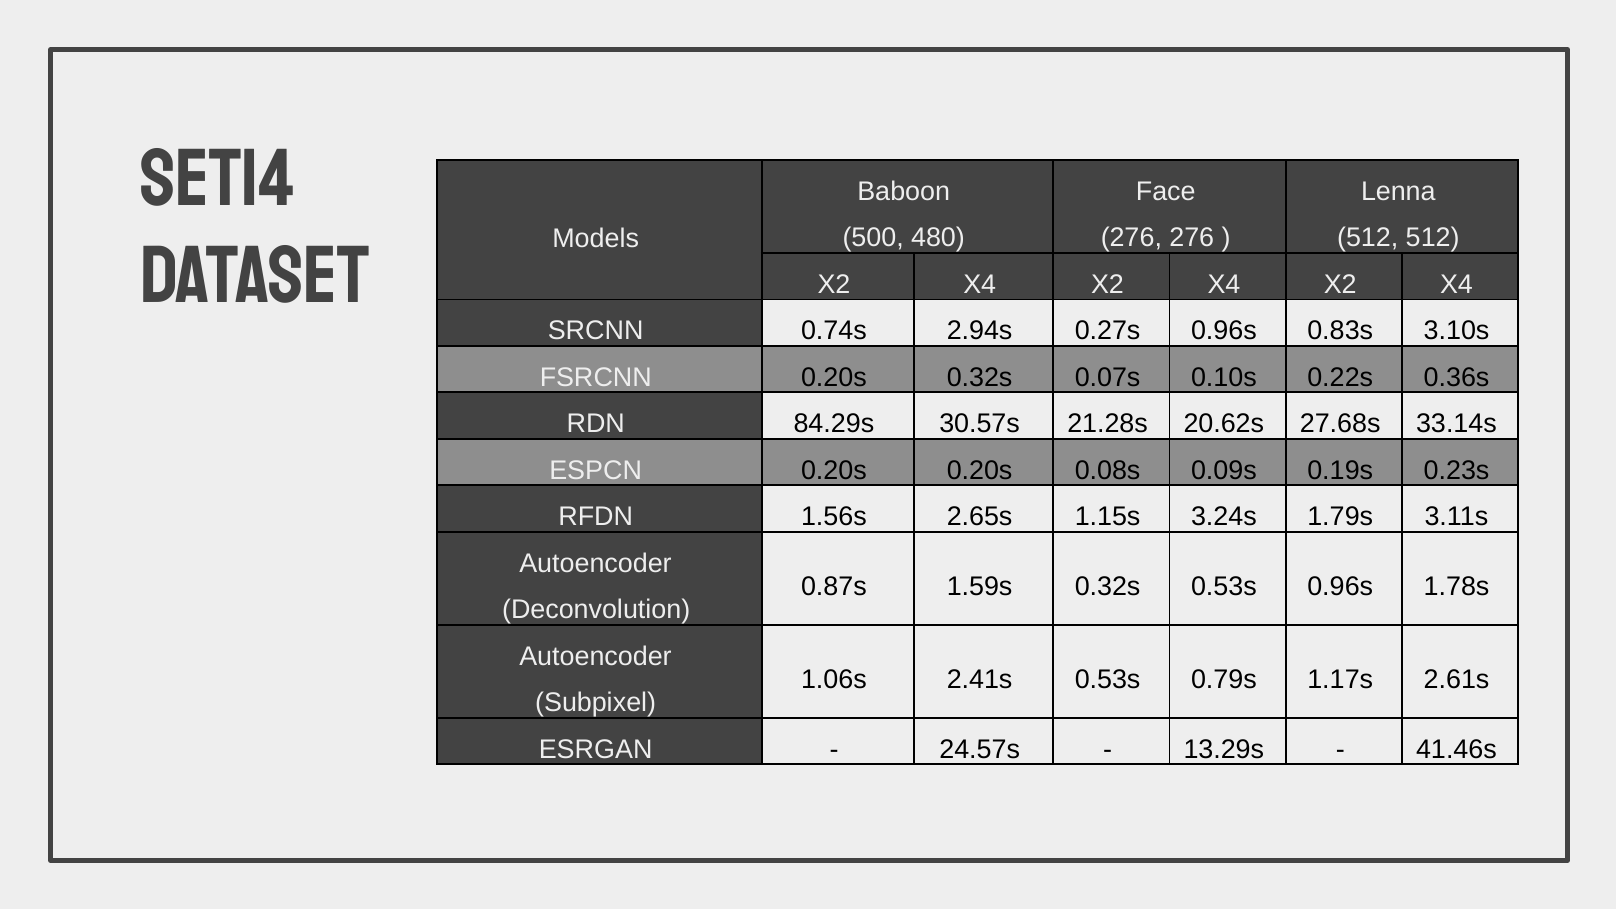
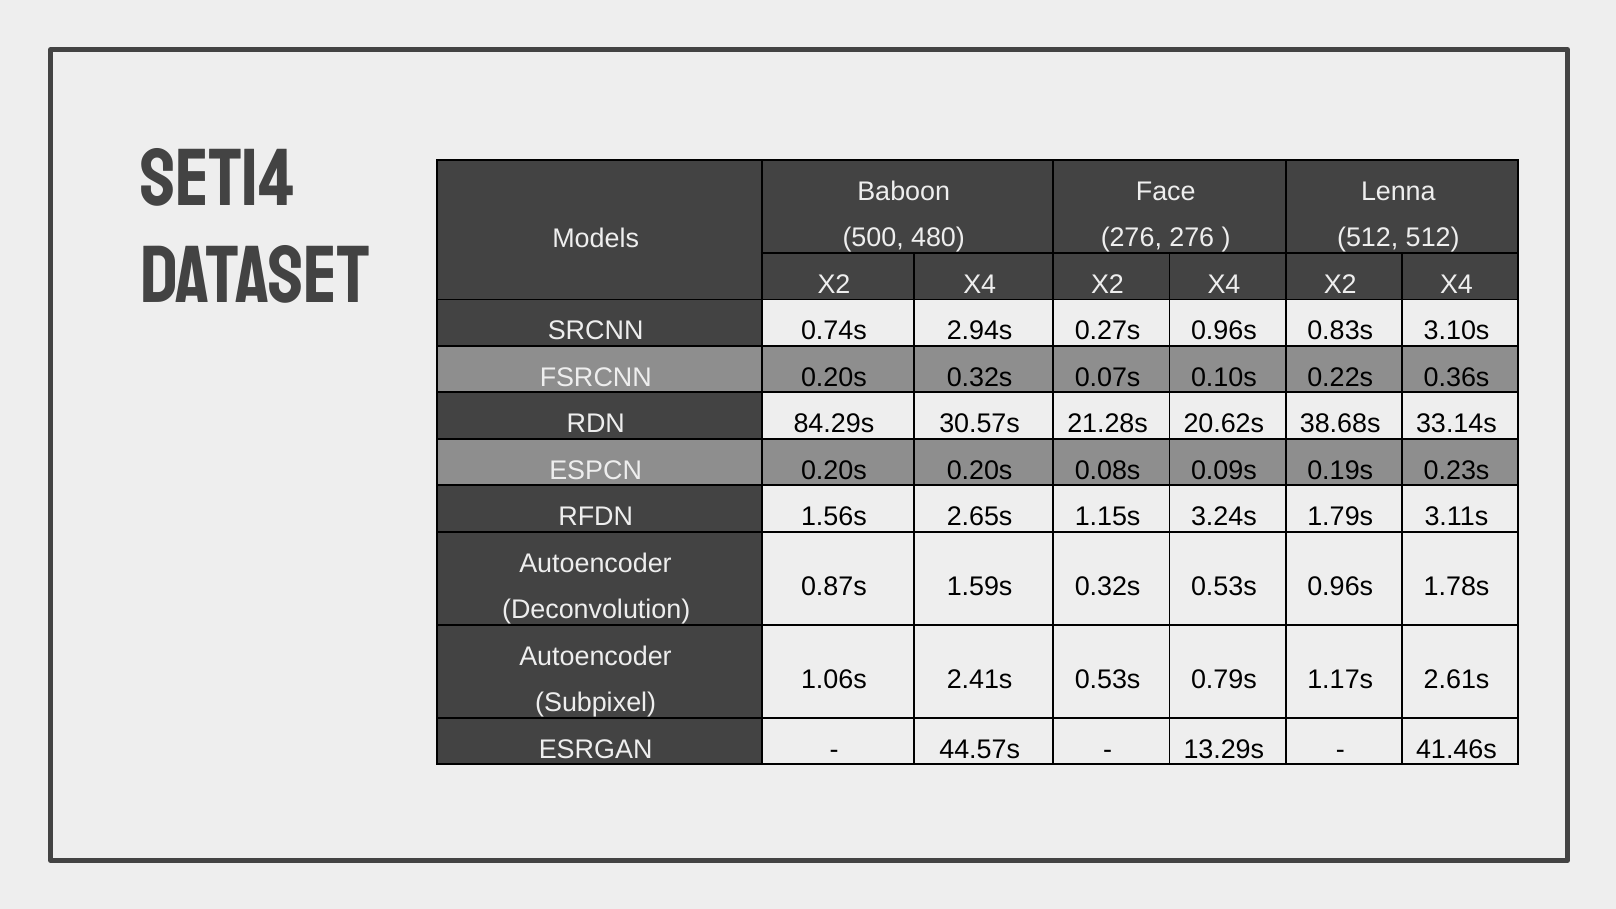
27.68s: 27.68s -> 38.68s
24.57s: 24.57s -> 44.57s
